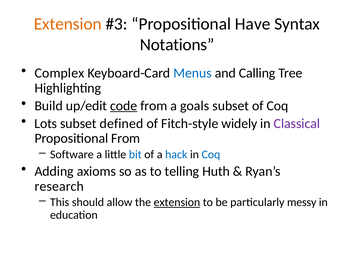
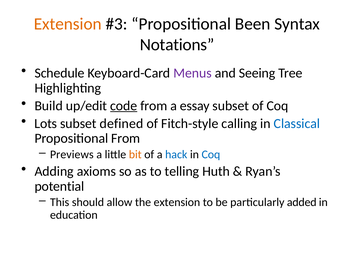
Have: Have -> Been
Complex: Complex -> Schedule
Menus colour: blue -> purple
Calling: Calling -> Seeing
goals: goals -> essay
widely: widely -> calling
Classical colour: purple -> blue
Software: Software -> Previews
bit colour: blue -> orange
research: research -> potential
extension at (177, 202) underline: present -> none
messy: messy -> added
